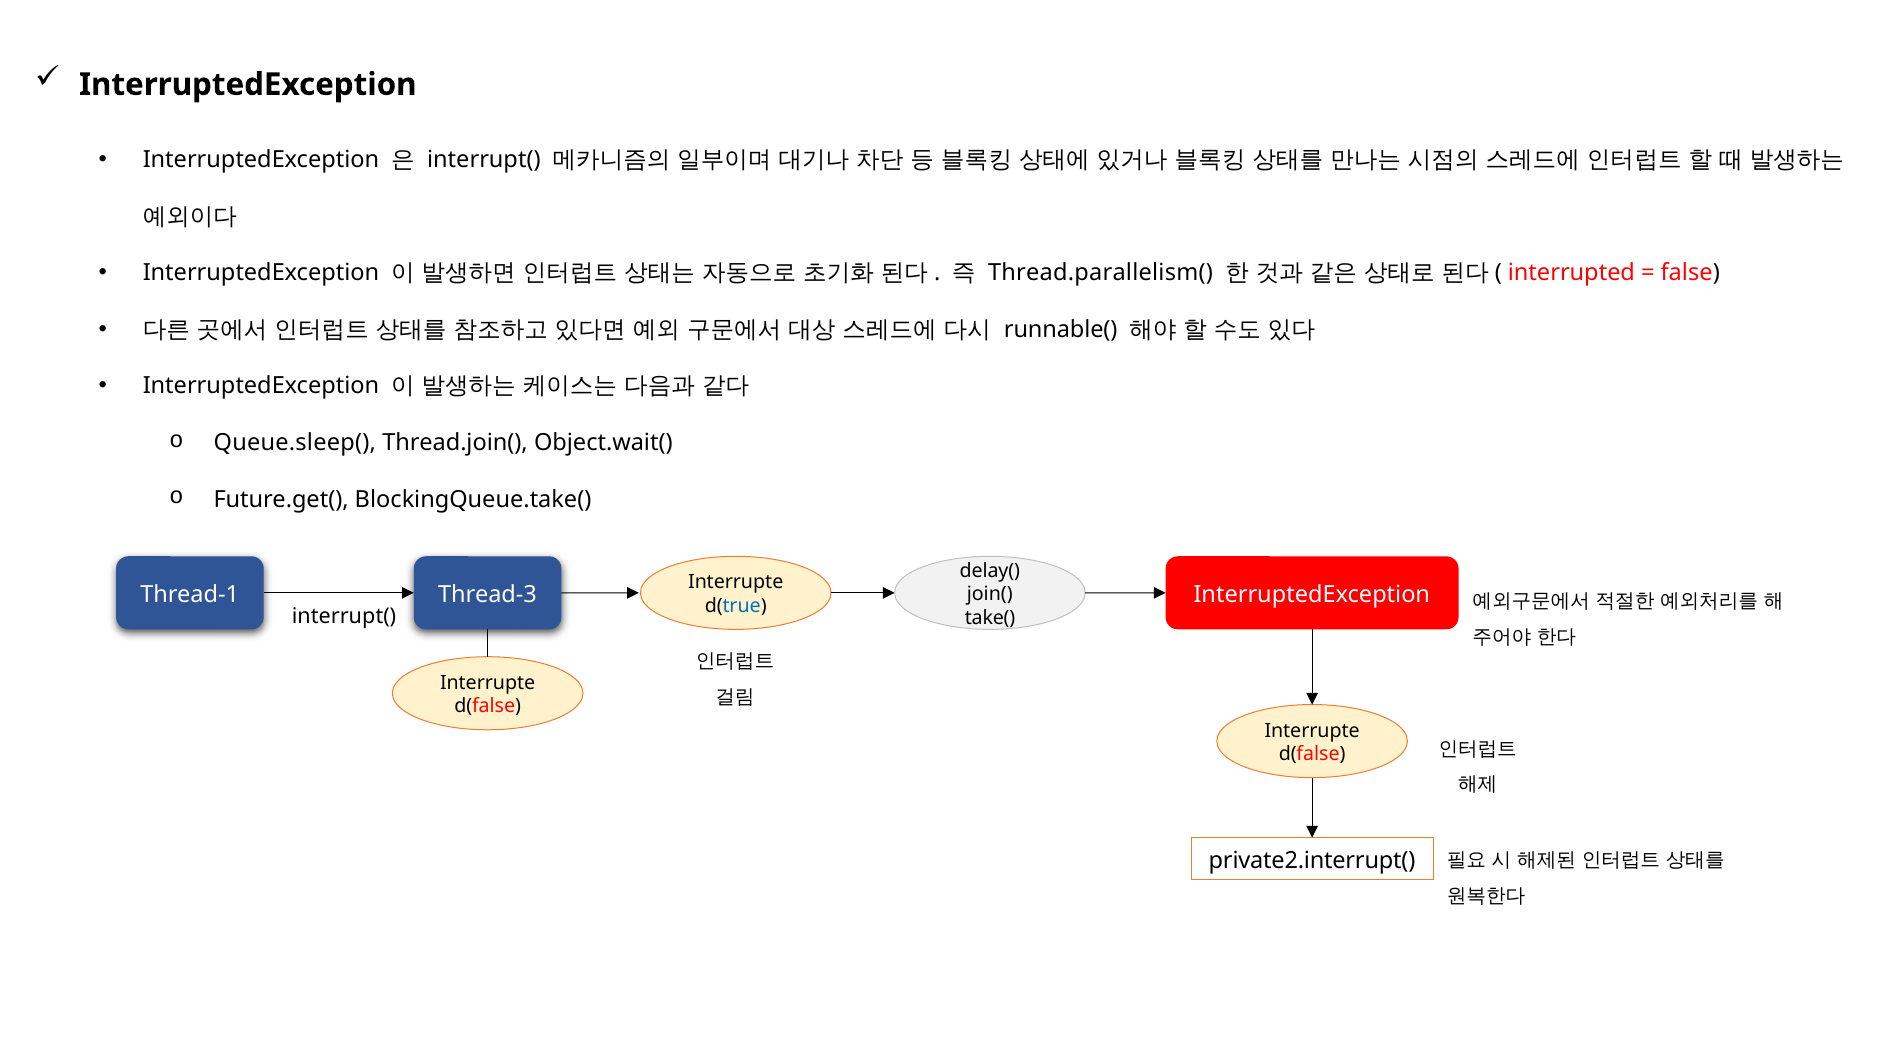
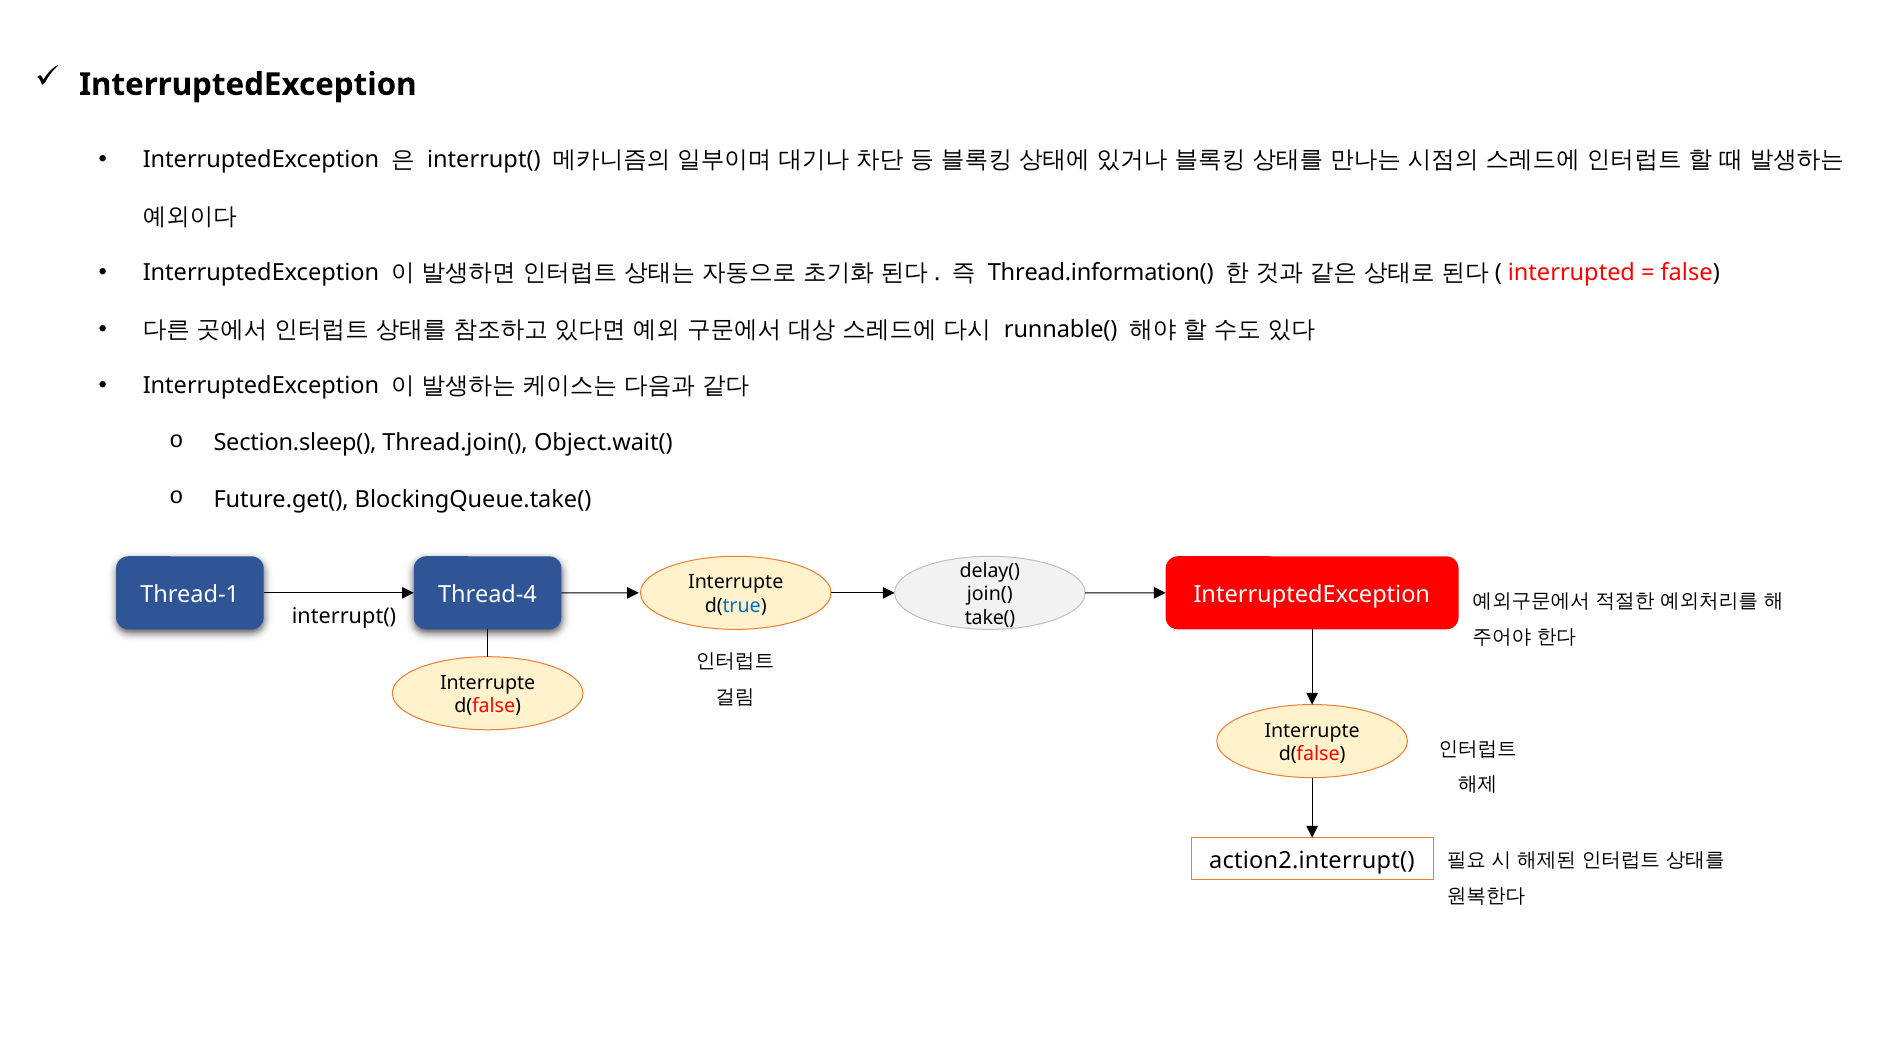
Thread.parallelism(: Thread.parallelism( -> Thread.information(
Queue.sleep(: Queue.sleep( -> Section.sleep(
Thread-3: Thread-3 -> Thread-4
private2.interrupt(: private2.interrupt( -> action2.interrupt(
